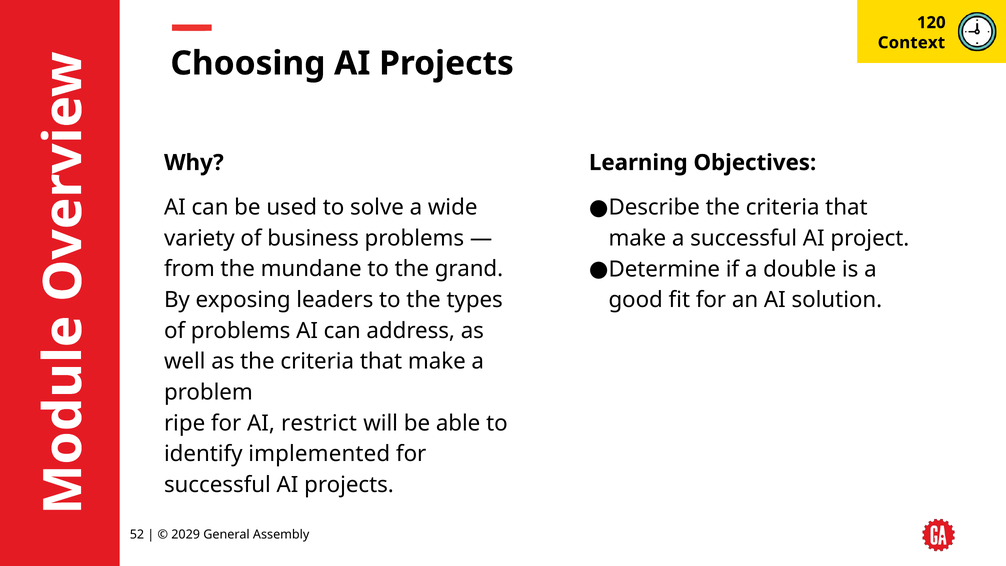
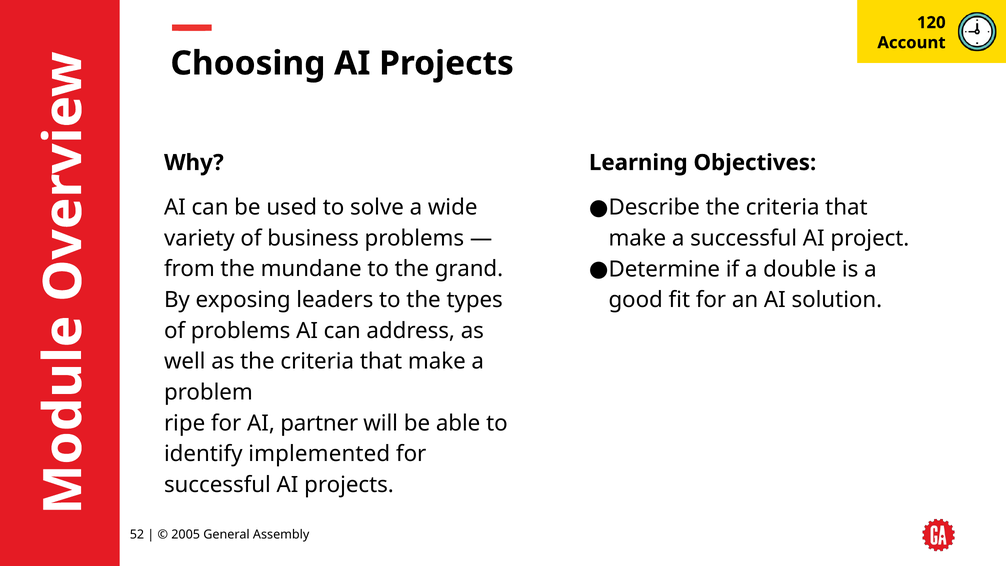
Context: Context -> Account
restrict: restrict -> partner
2029: 2029 -> 2005
